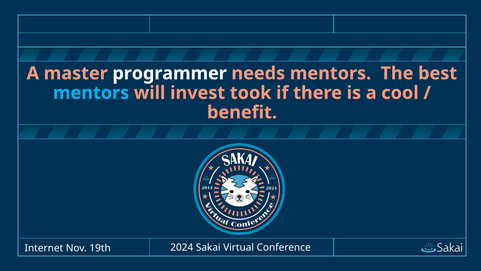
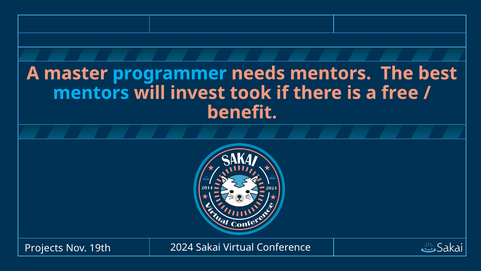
programmer colour: white -> light blue
cool: cool -> free
Internet: Internet -> Projects
